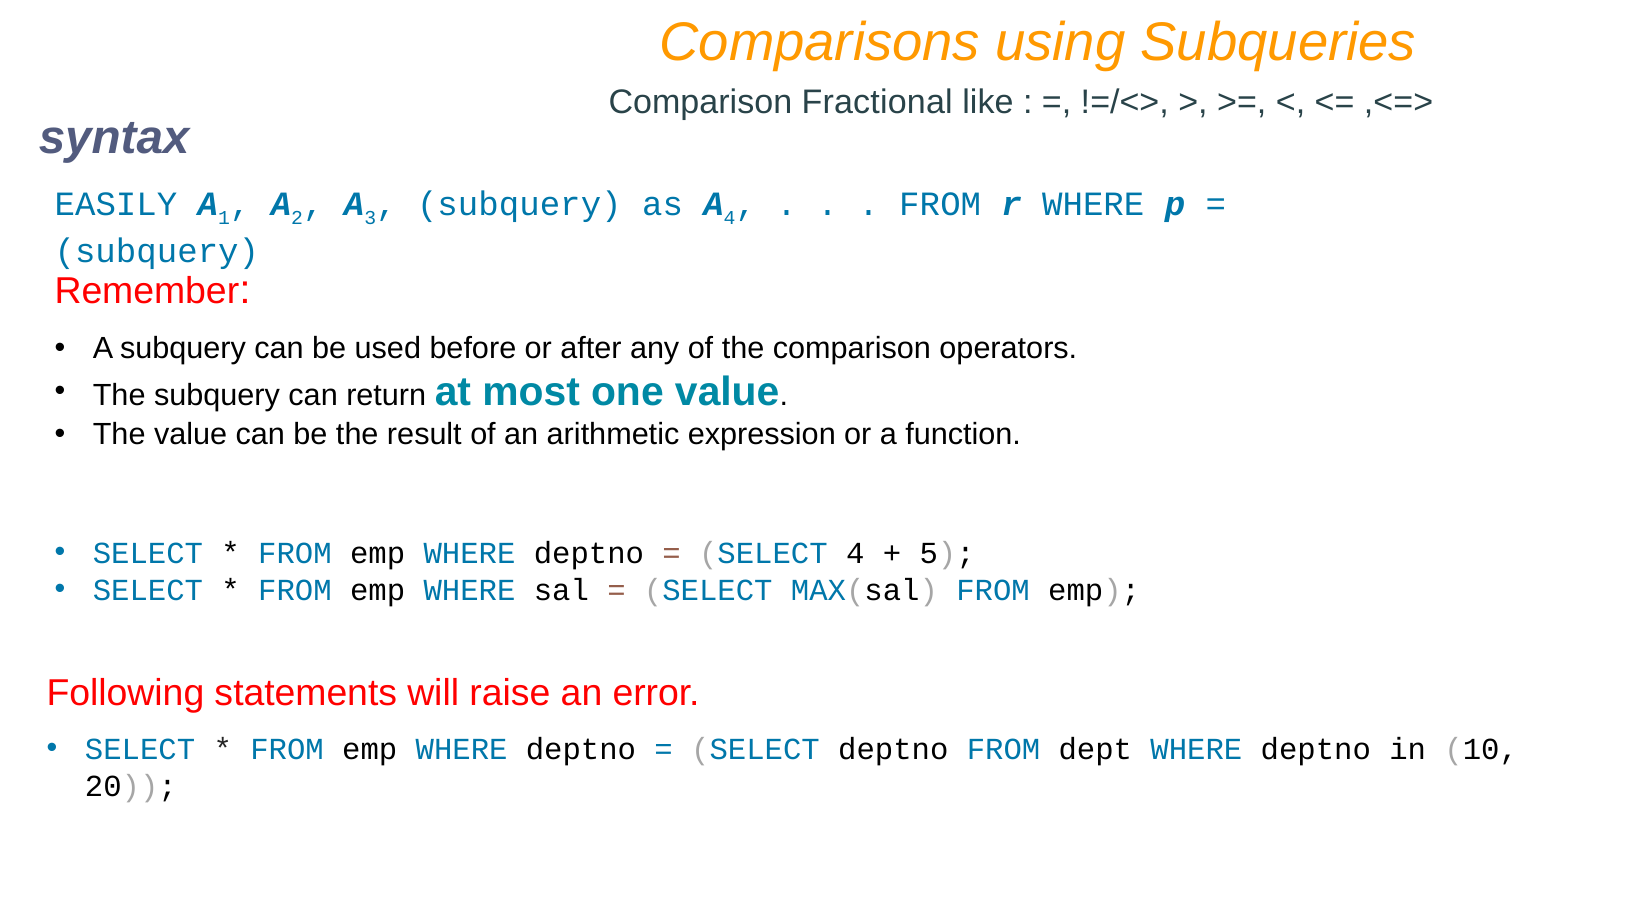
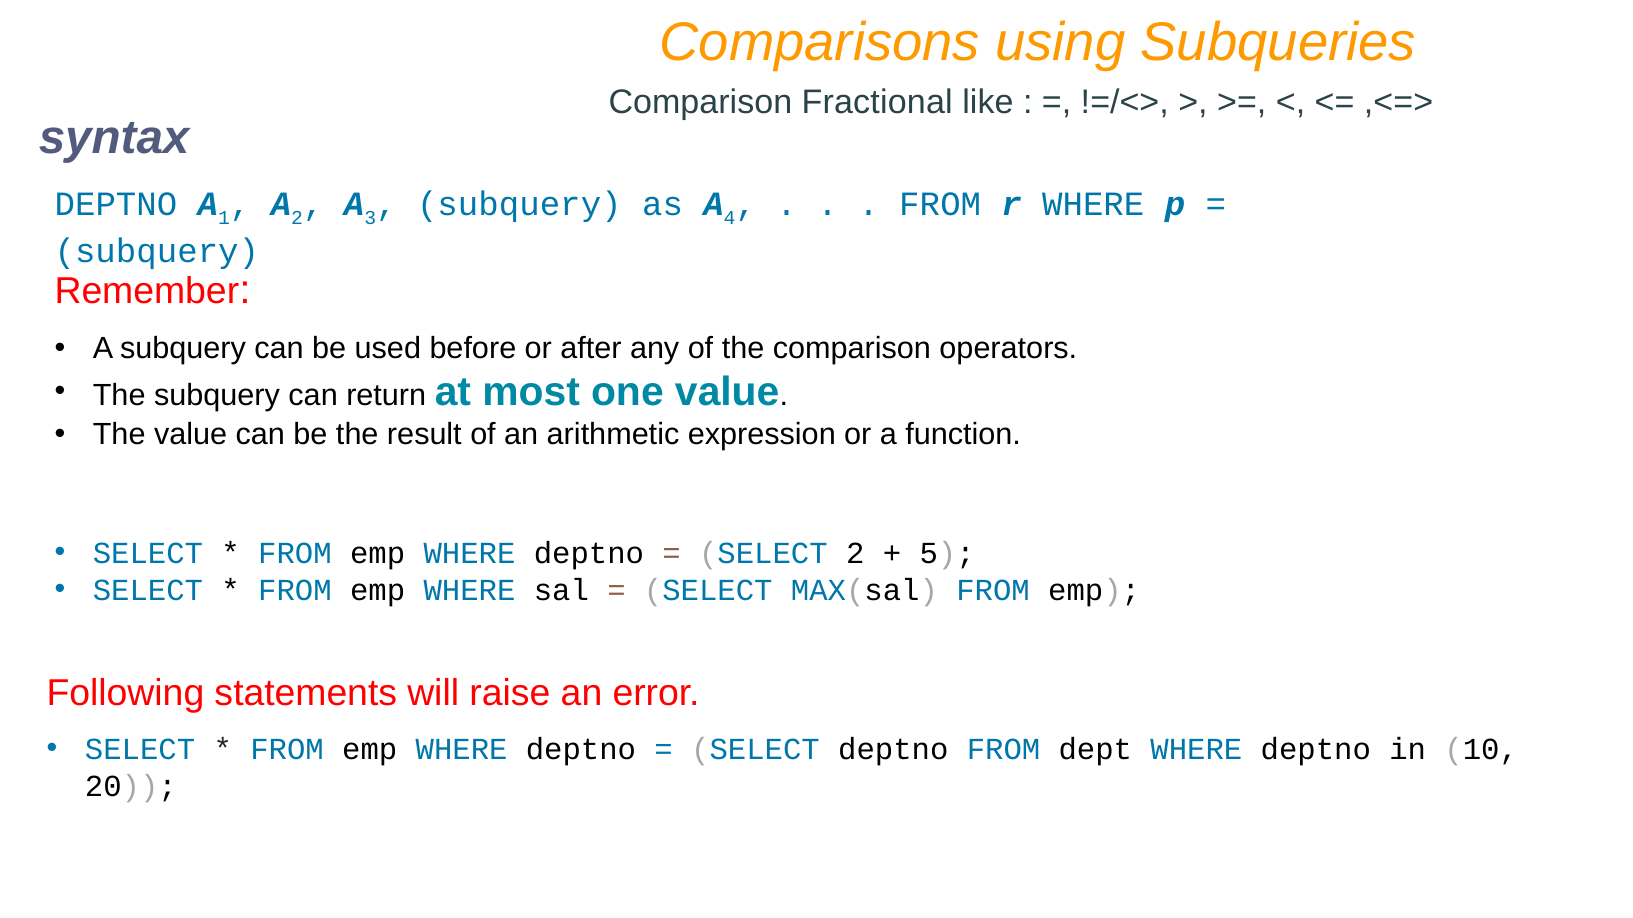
EASILY at (116, 205): EASILY -> DEPTNO
SELECT 4: 4 -> 2
